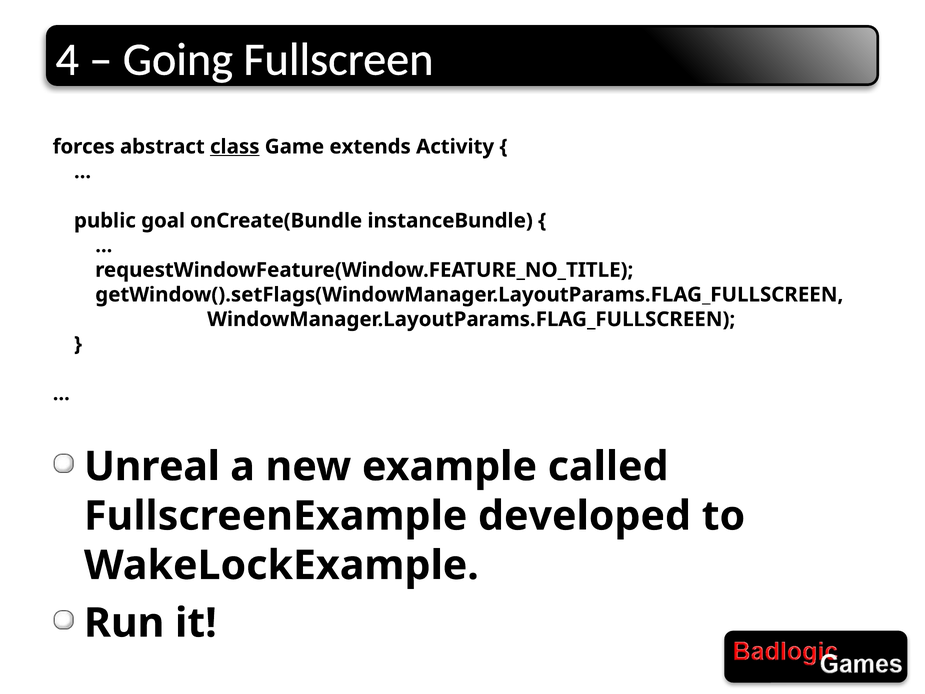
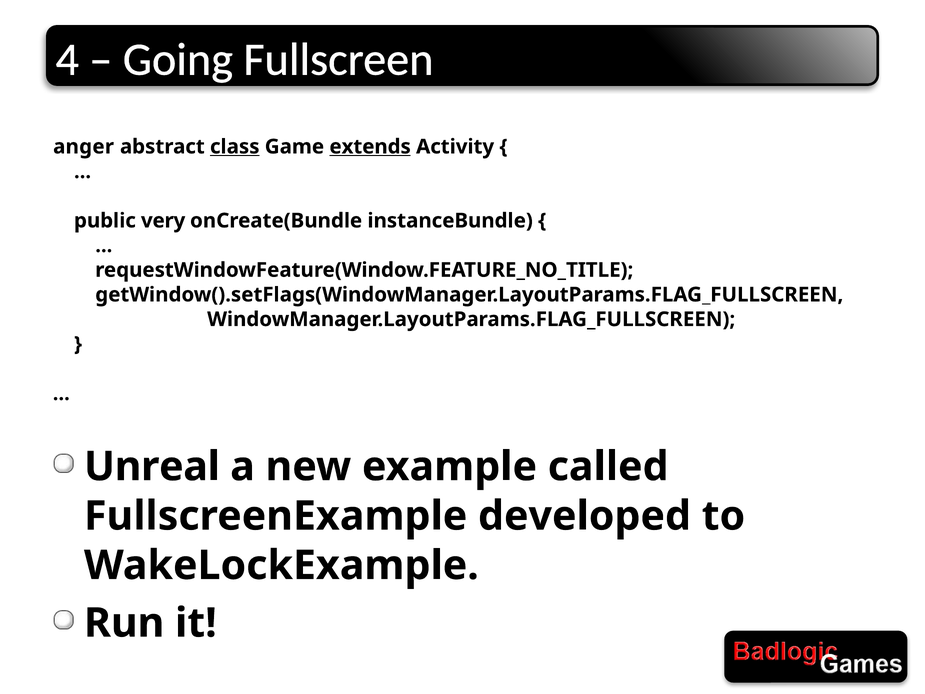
forces: forces -> anger
extends underline: none -> present
goal: goal -> very
